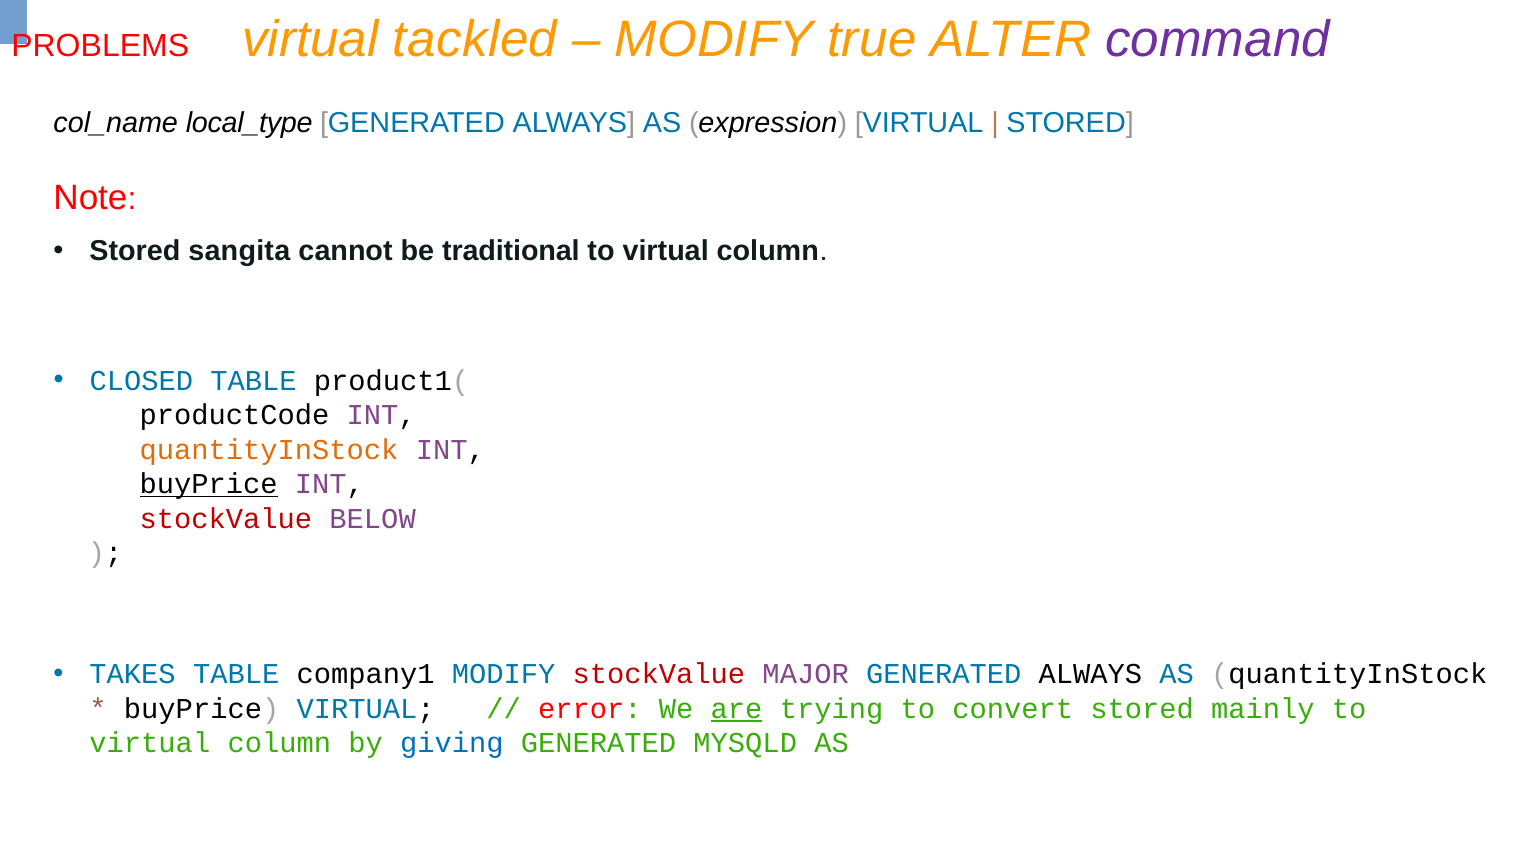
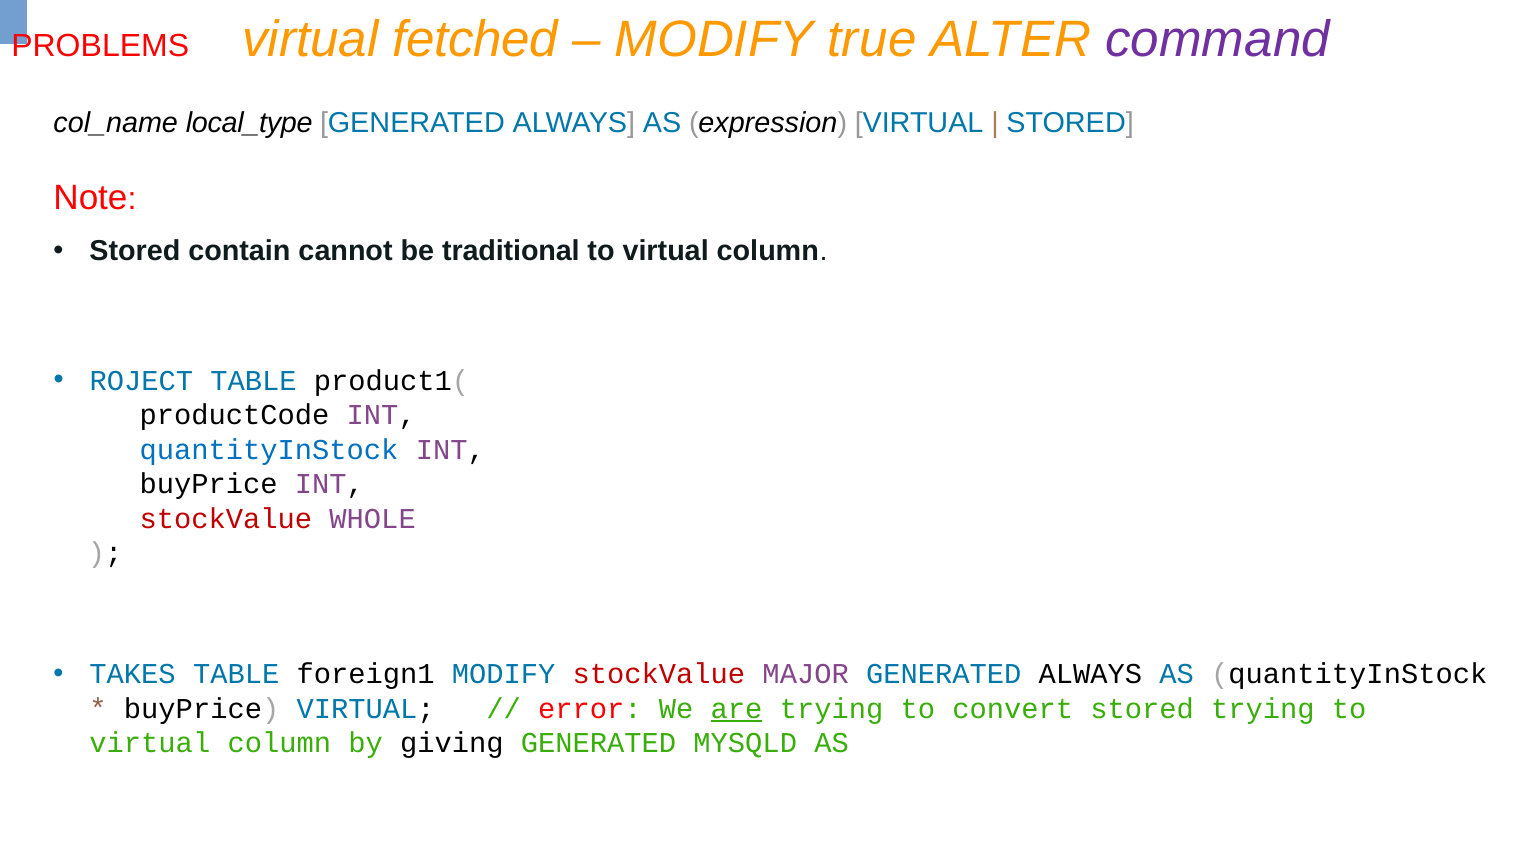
tackled: tackled -> fetched
sangita: sangita -> contain
CLOSED: CLOSED -> ROJECT
quantityInStock at (269, 450) colour: orange -> blue
buyPrice at (209, 484) underline: present -> none
BELOW: BELOW -> WHOLE
company1: company1 -> foreign1
stored mainly: mainly -> trying
giving colour: blue -> black
